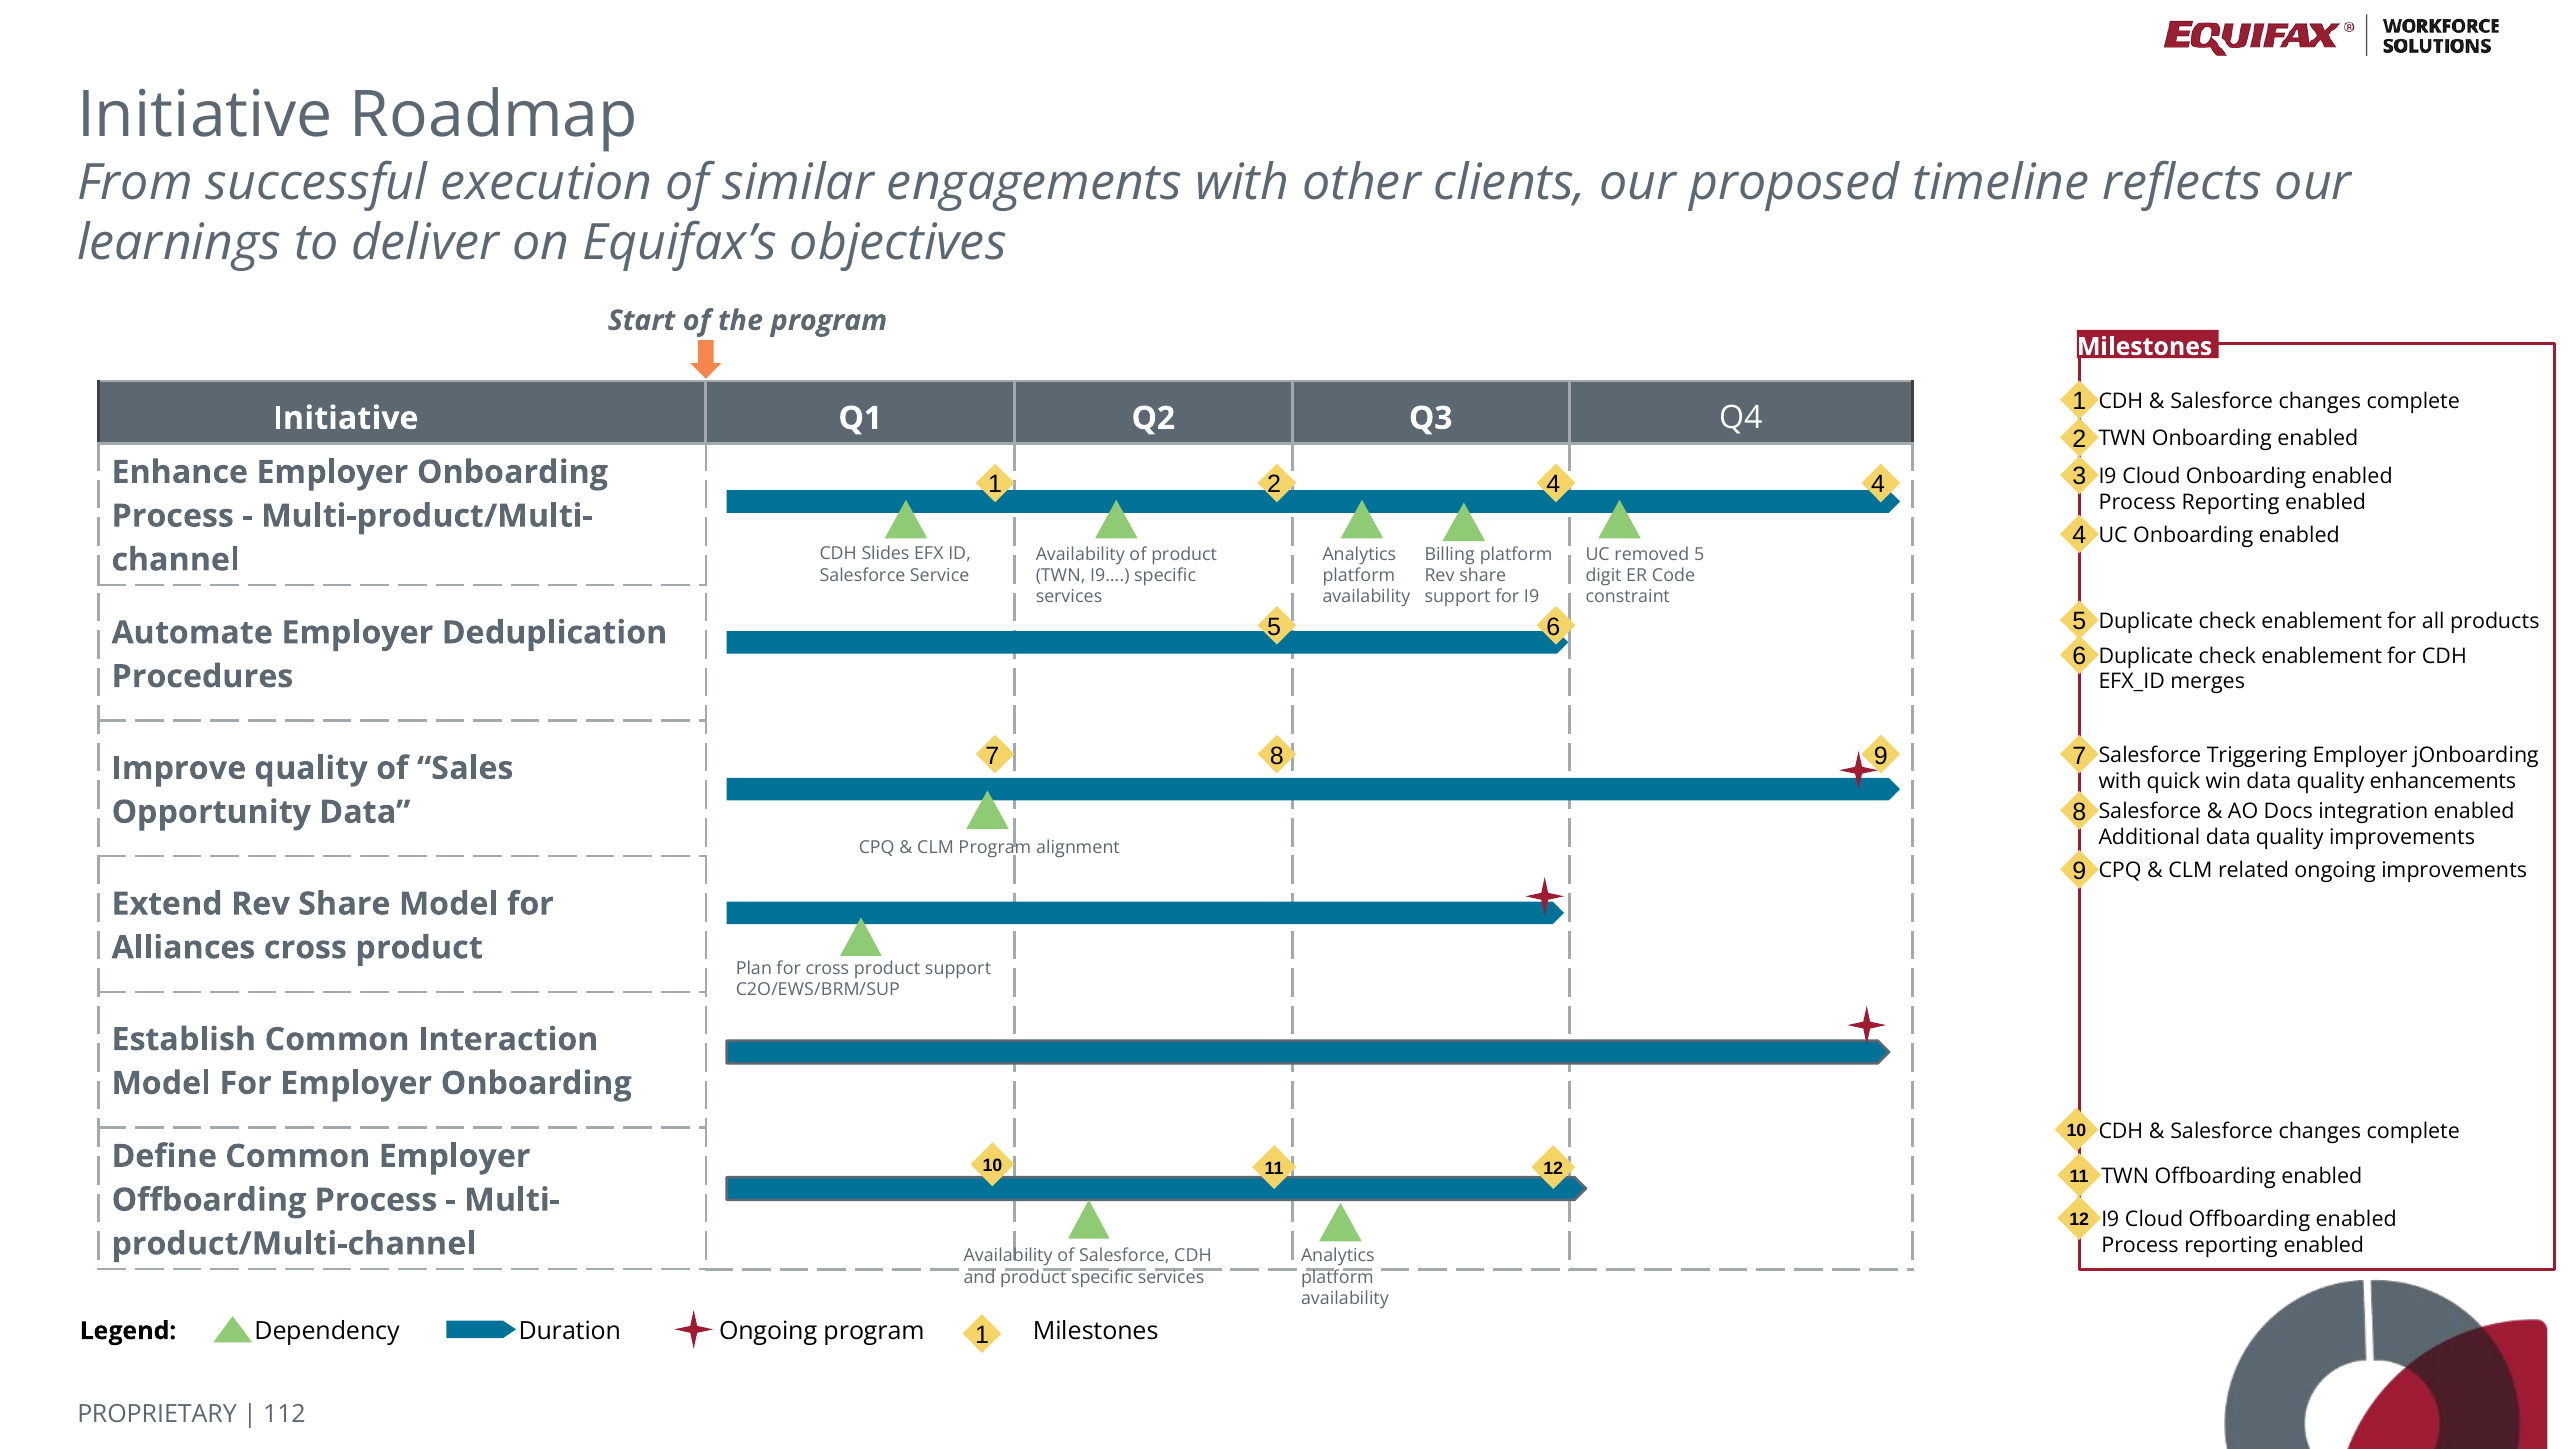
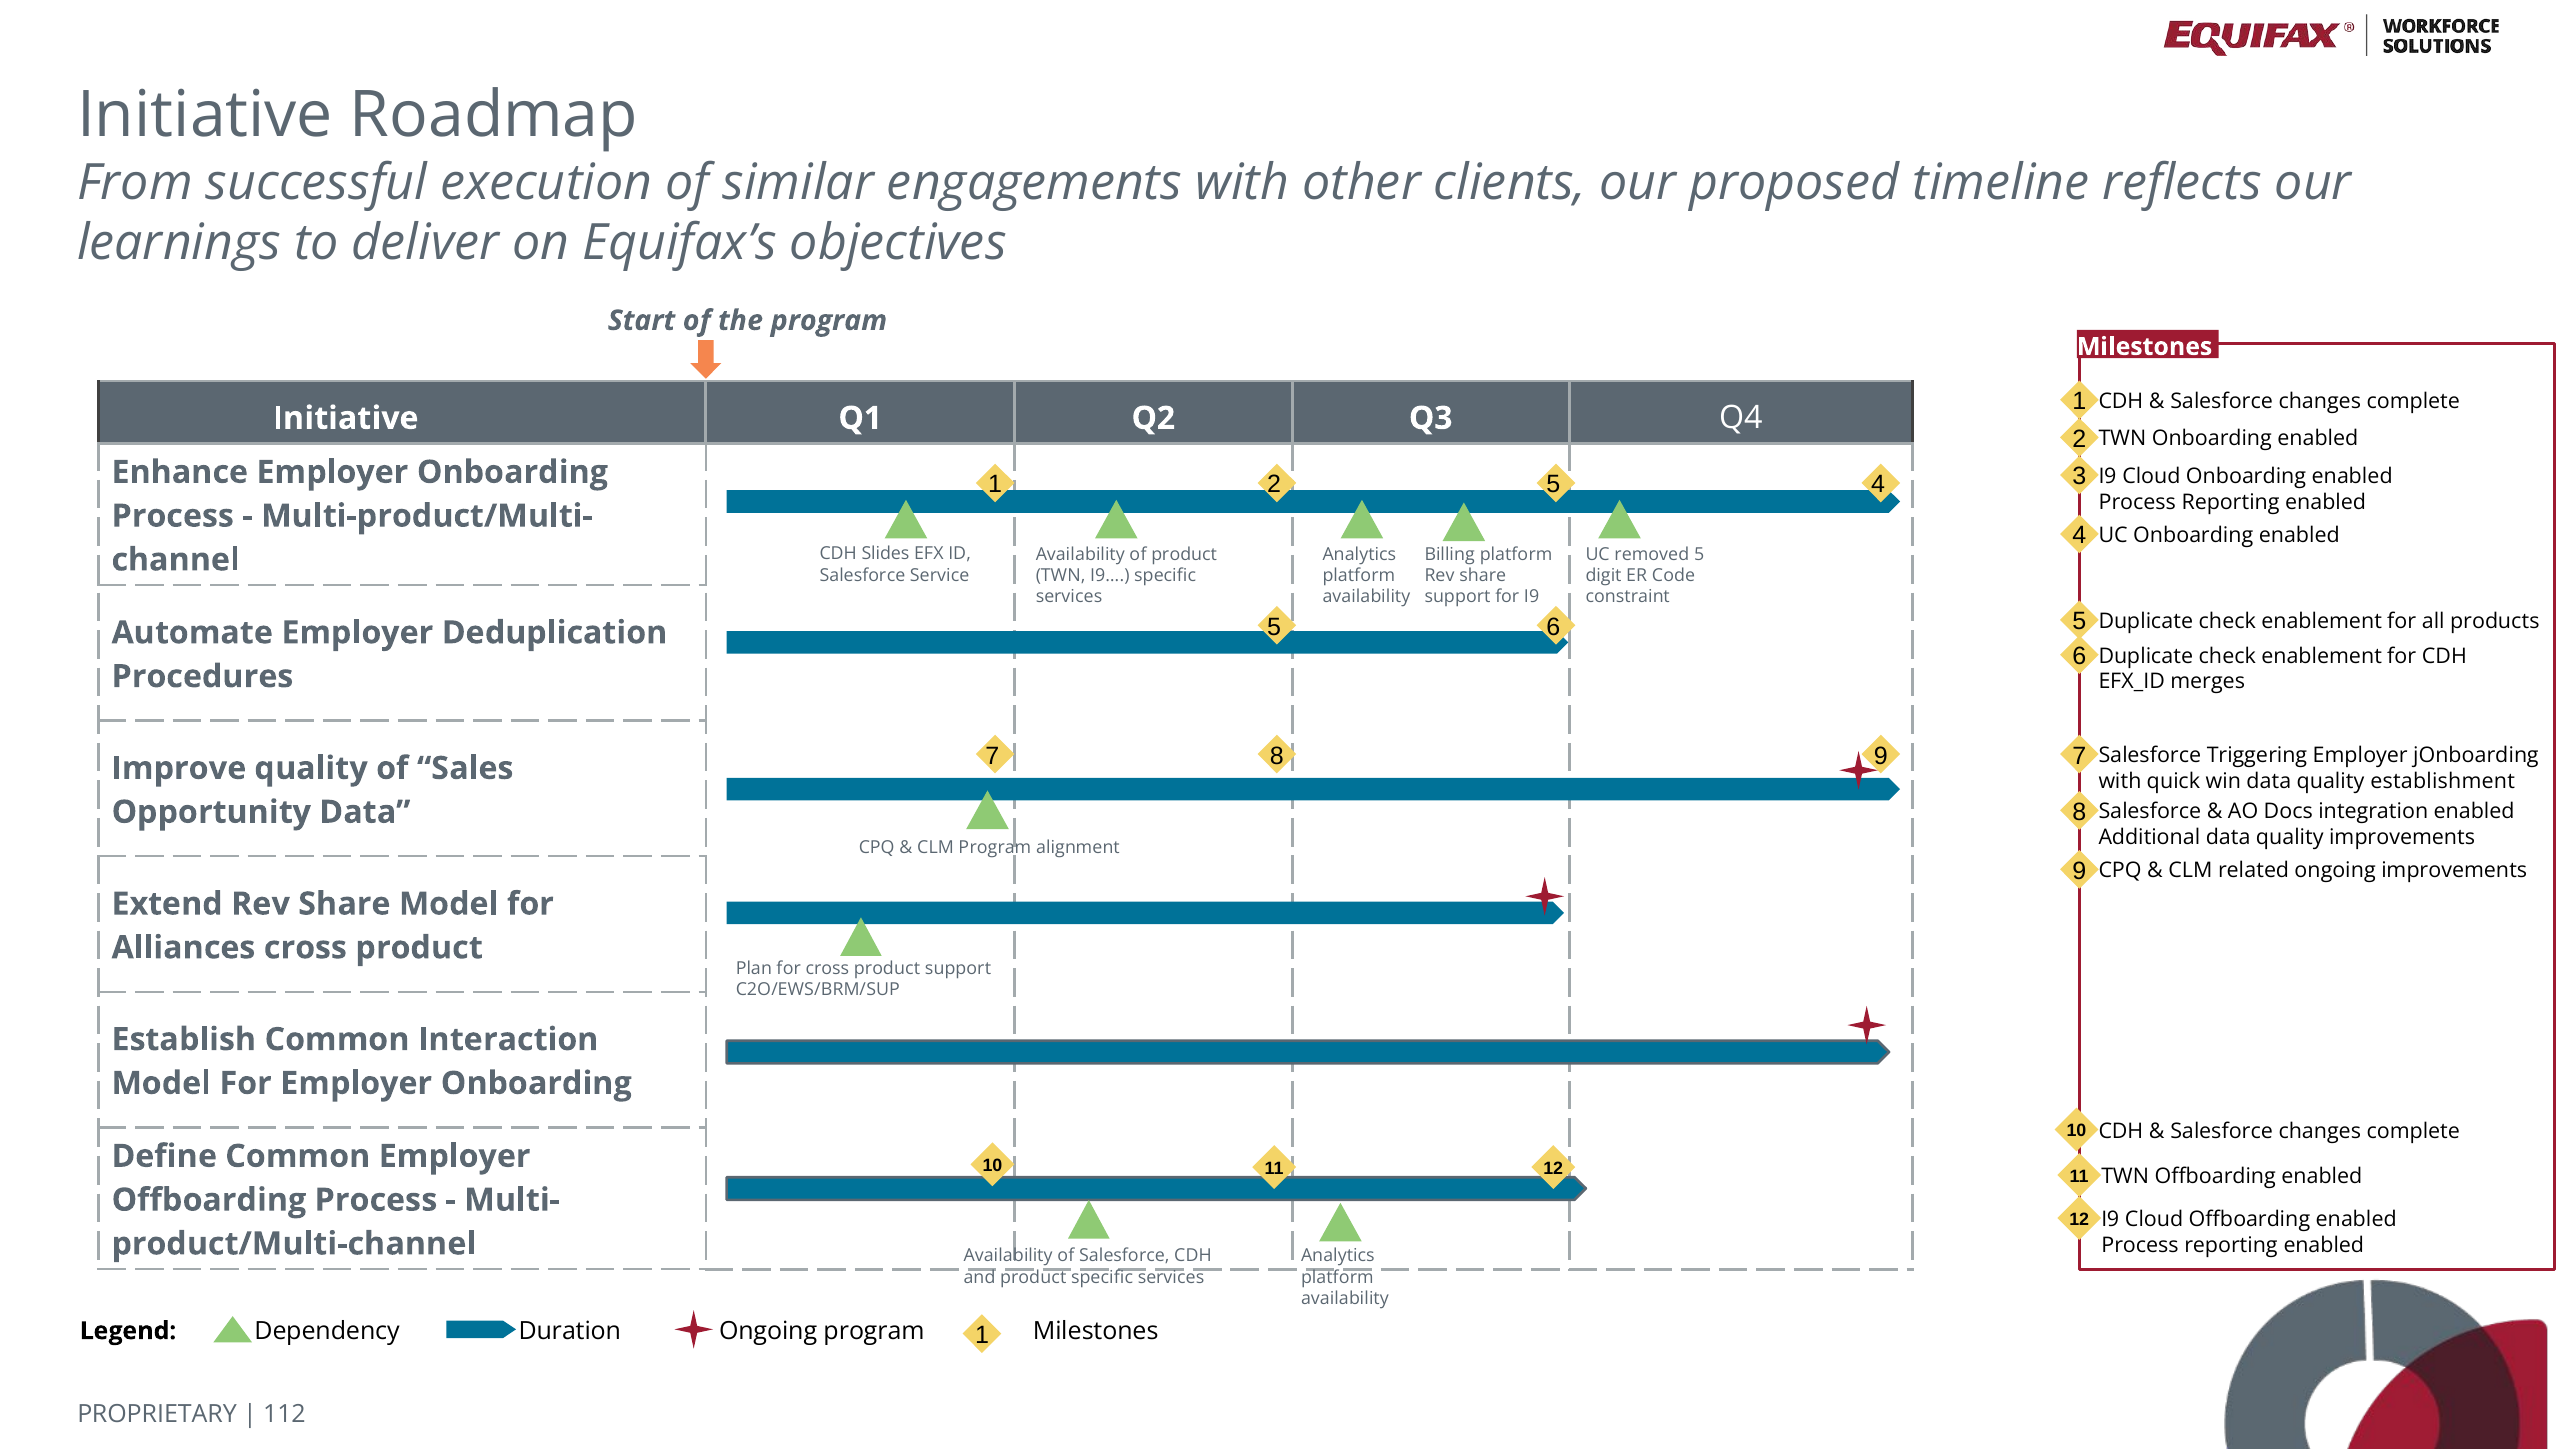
2 4: 4 -> 5
enhancements: enhancements -> establishment
